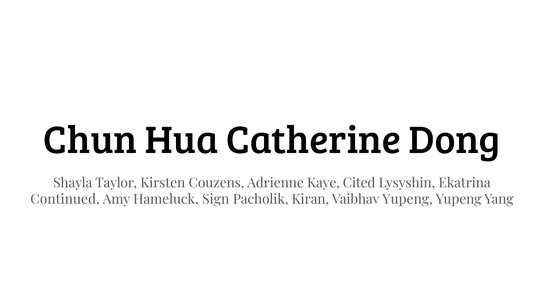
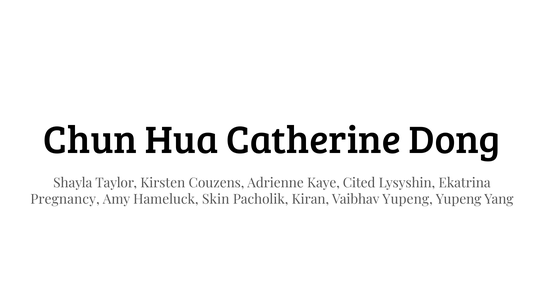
Continued: Continued -> Pregnancy
Sign: Sign -> Skin
